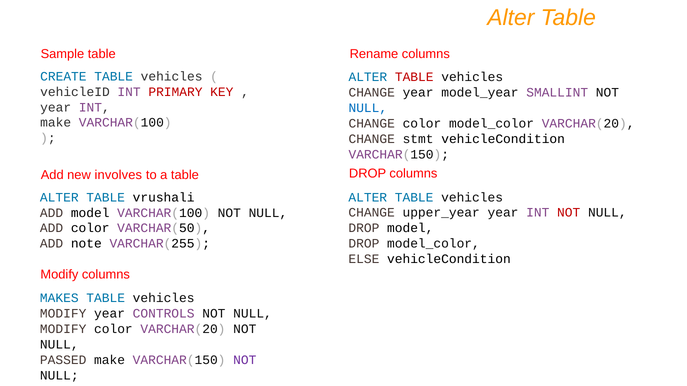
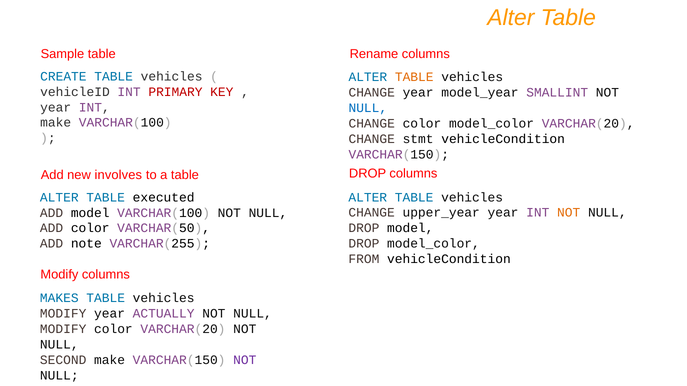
TABLE at (414, 77) colour: red -> orange
vrushali: vrushali -> executed
NOT at (569, 213) colour: red -> orange
ELSE: ELSE -> FROM
CONTROLS: CONTROLS -> ACTUALLY
PASSED: PASSED -> SECOND
